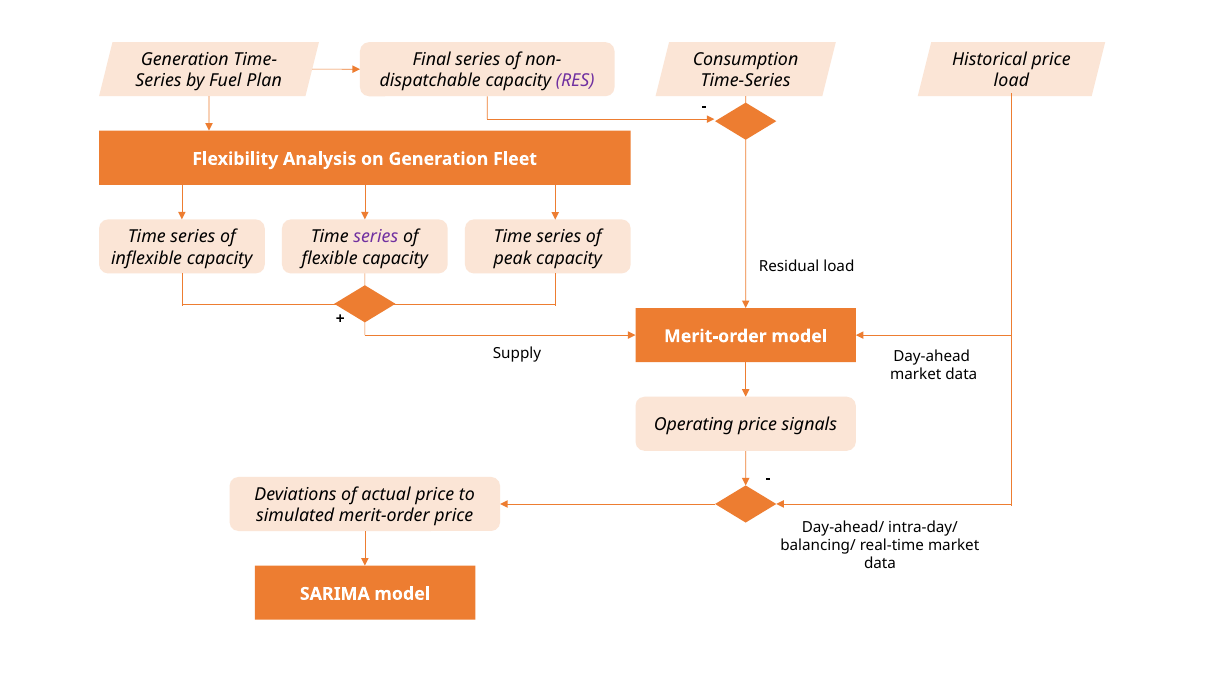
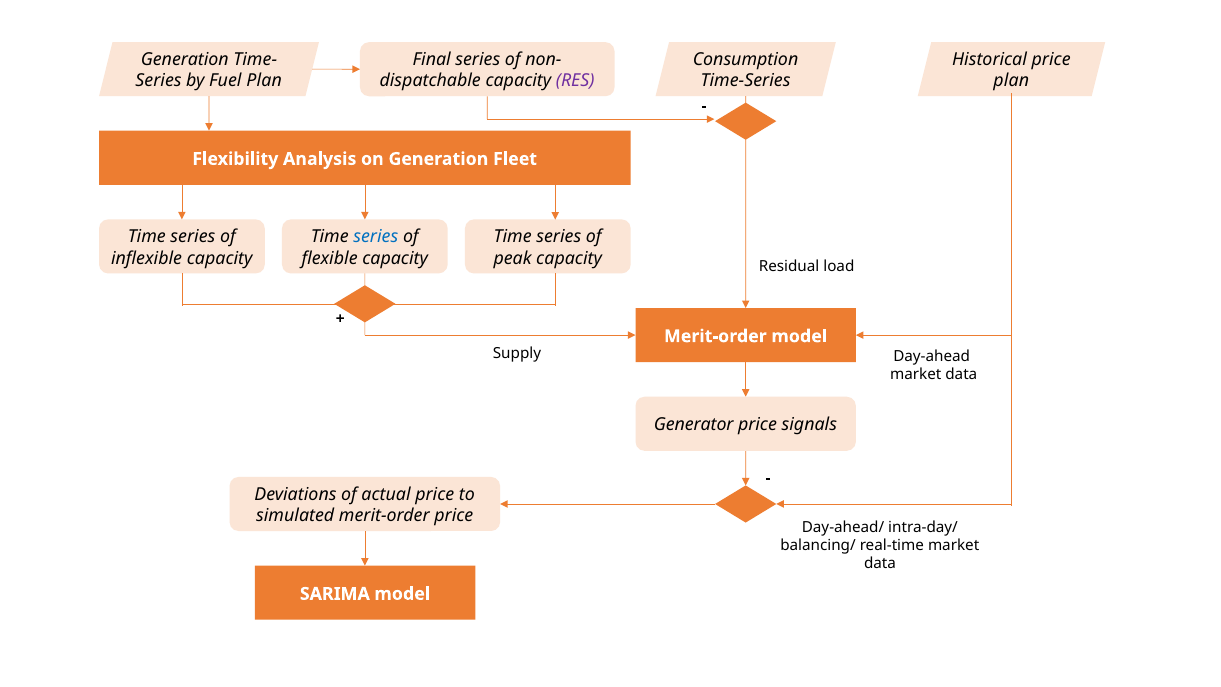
load at (1011, 81): load -> plan
series at (376, 237) colour: purple -> blue
Operating: Operating -> Generator
